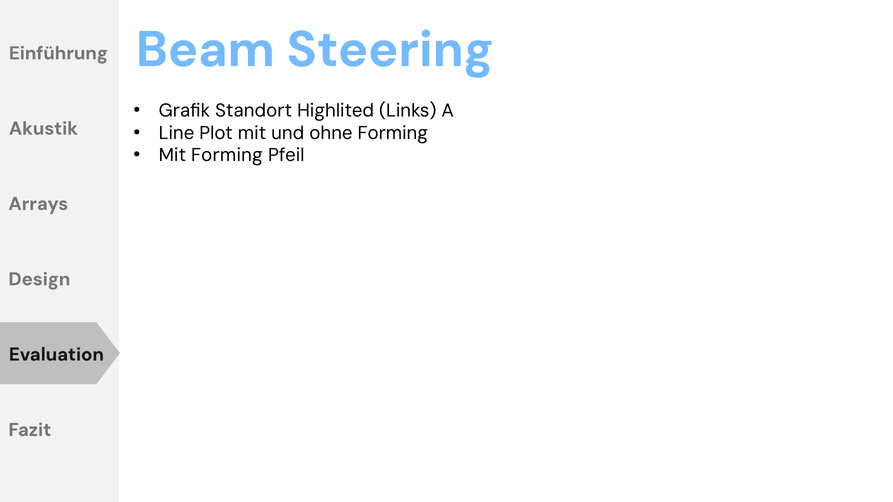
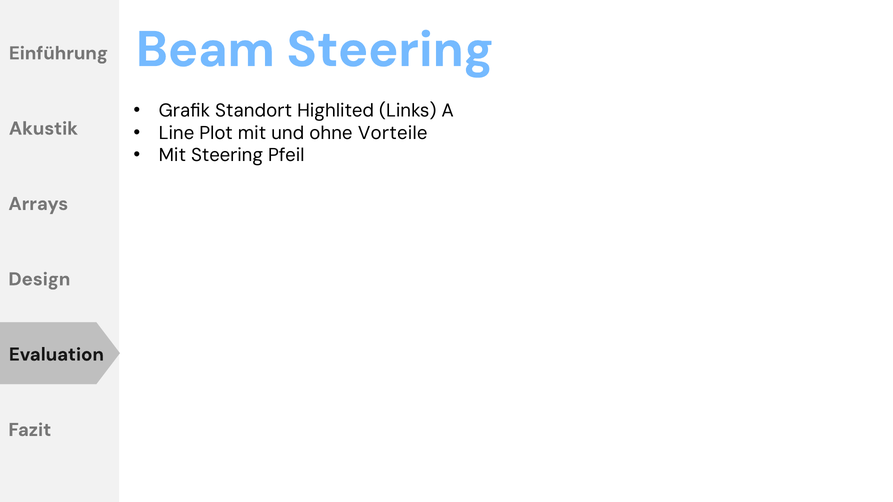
ohne Forming: Forming -> Vorteile
Mit Forming: Forming -> Steering
